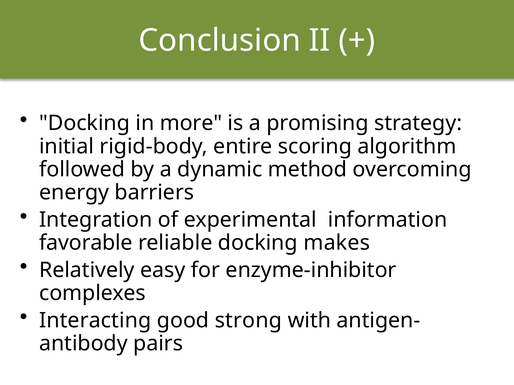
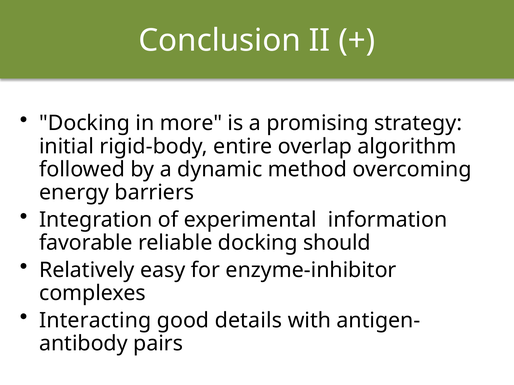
scoring: scoring -> overlap
makes: makes -> should
strong: strong -> details
